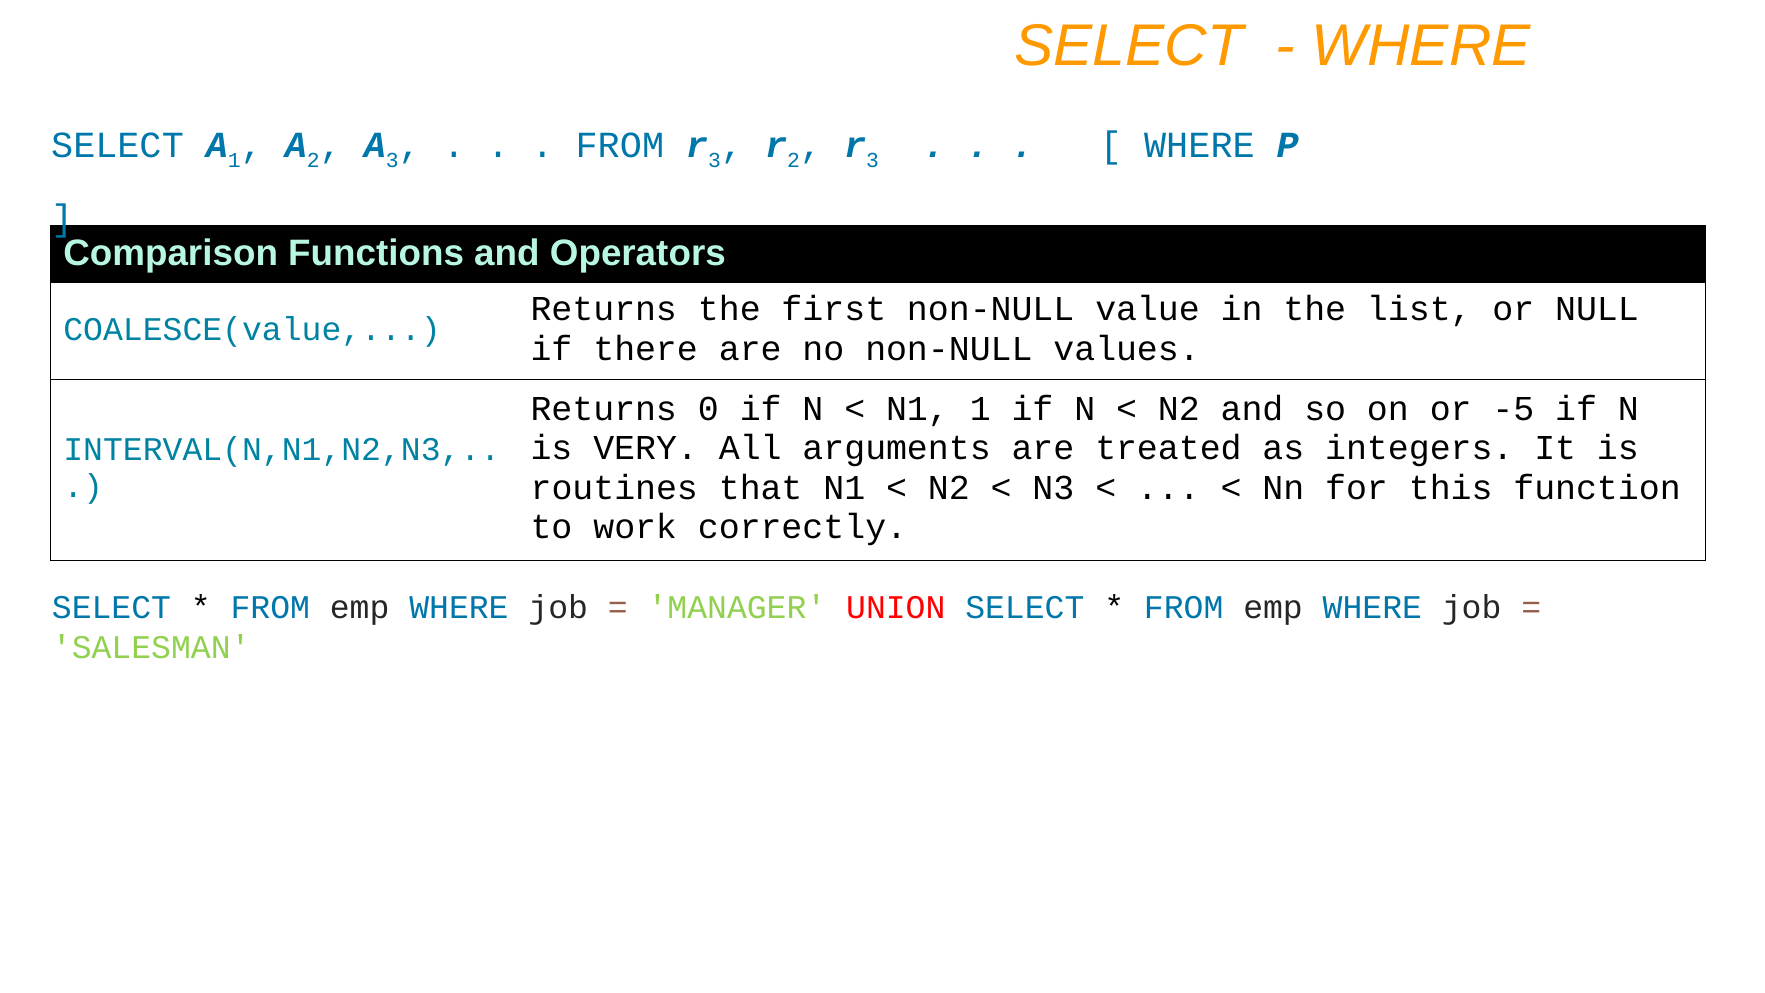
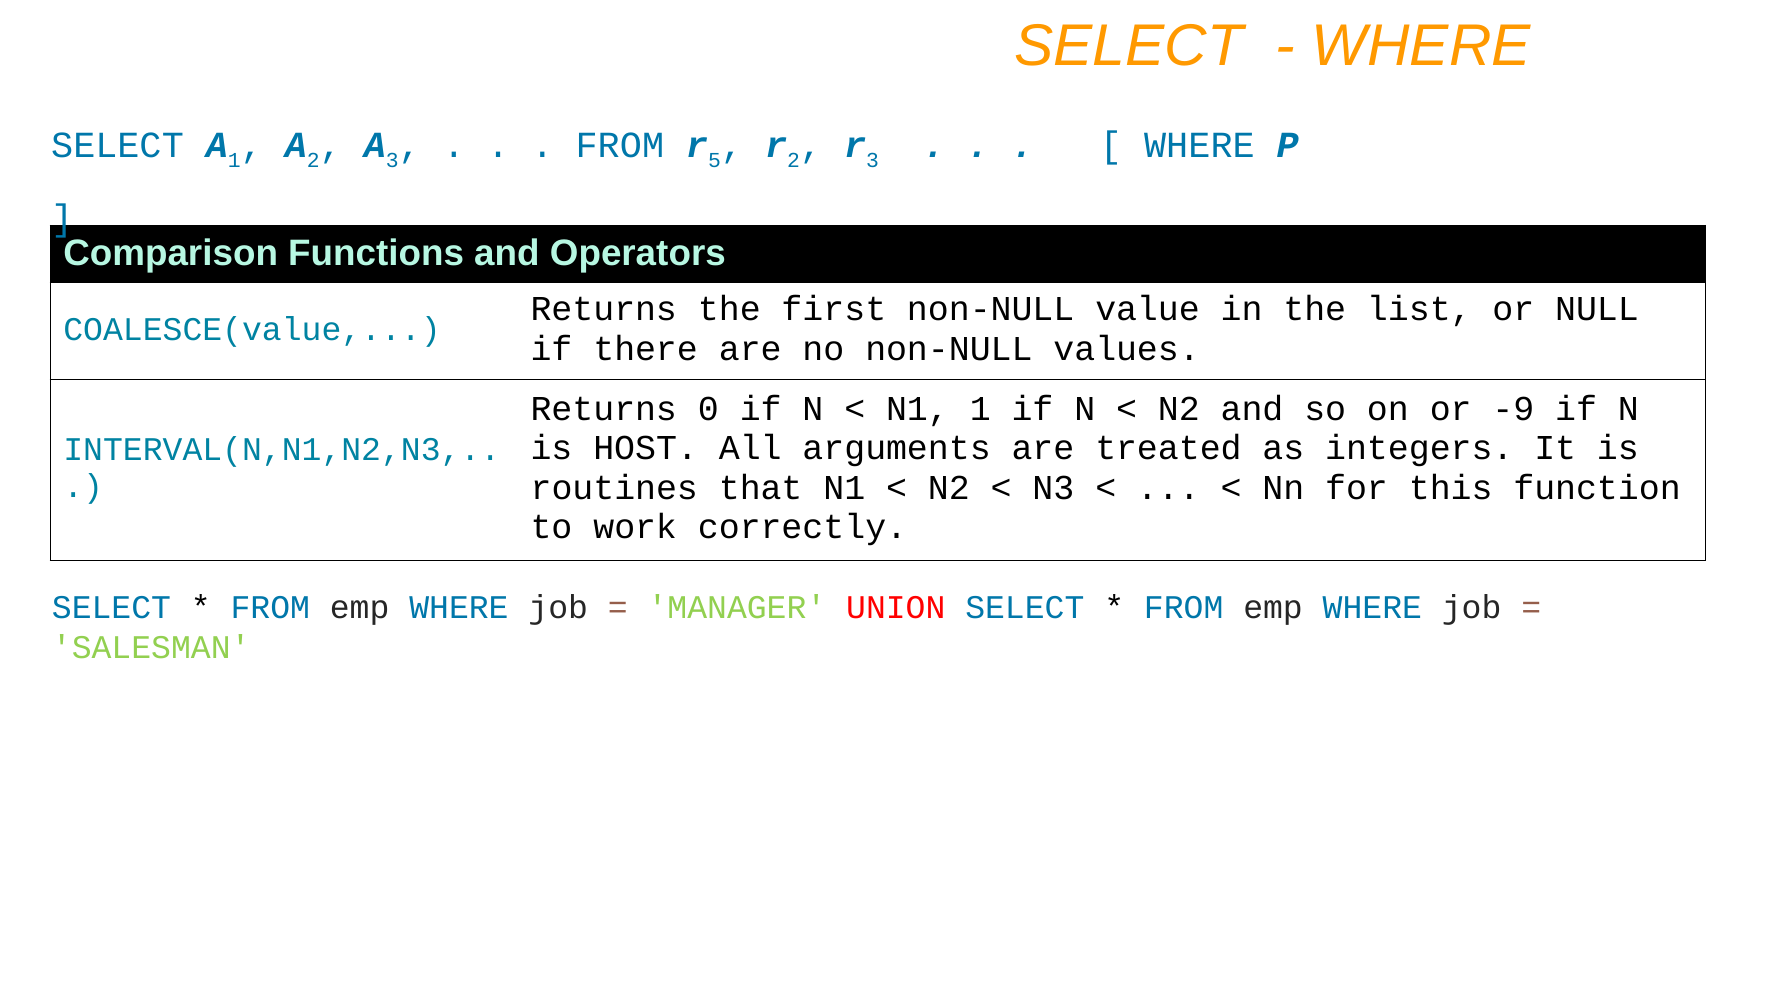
3 at (714, 160): 3 -> 5
-5: -5 -> -9
VERY: VERY -> HOST
